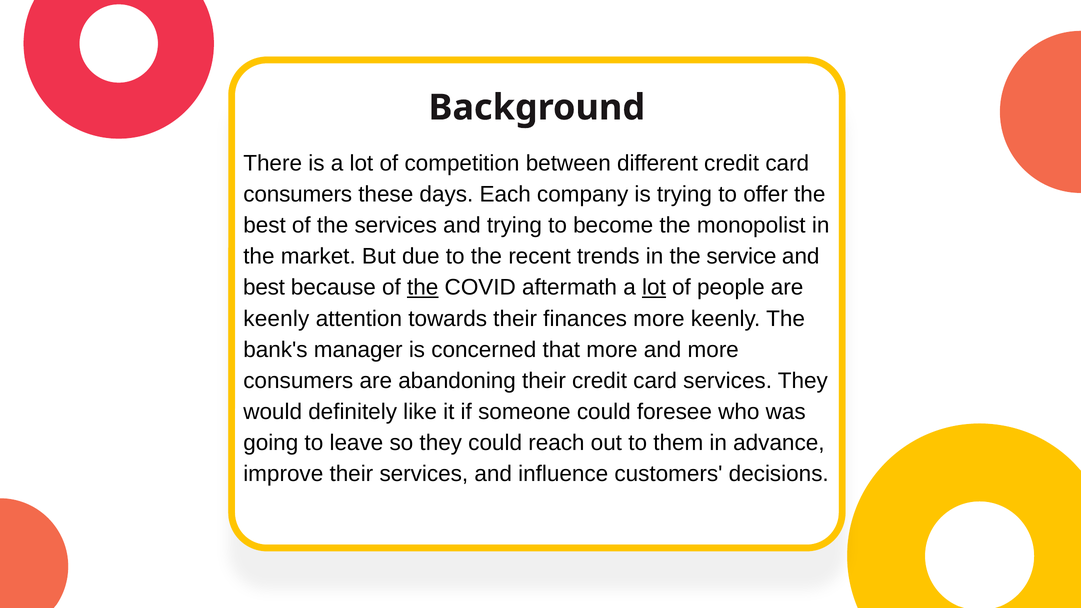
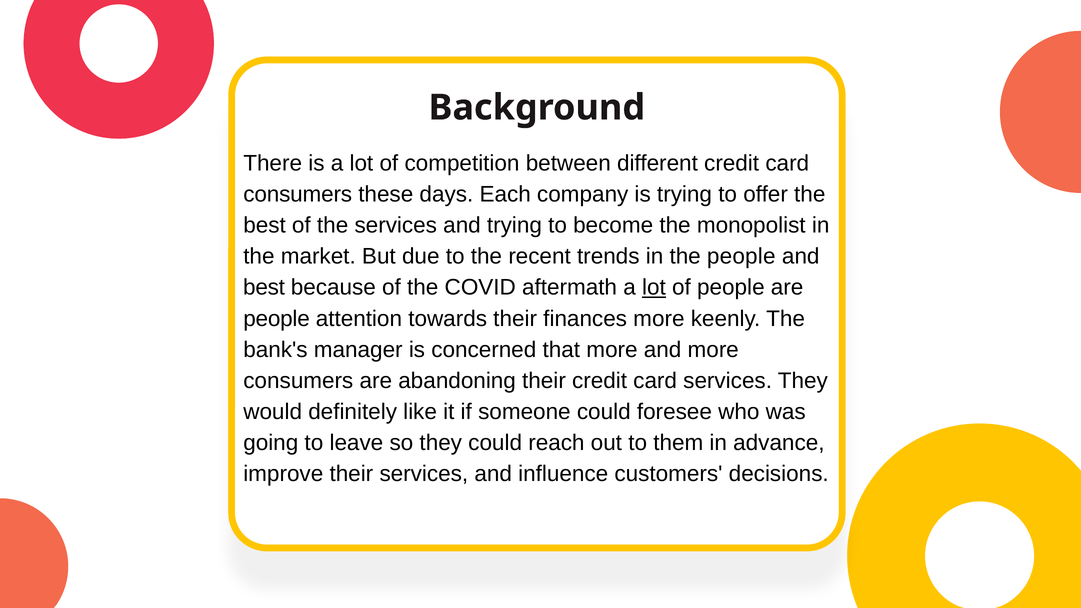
the service: service -> people
the at (423, 288) underline: present -> none
keenly at (276, 319): keenly -> people
